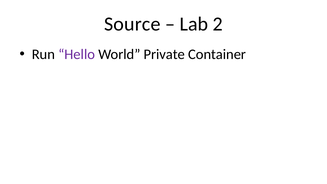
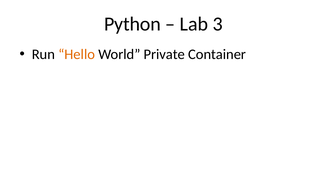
Source: Source -> Python
2: 2 -> 3
Hello colour: purple -> orange
